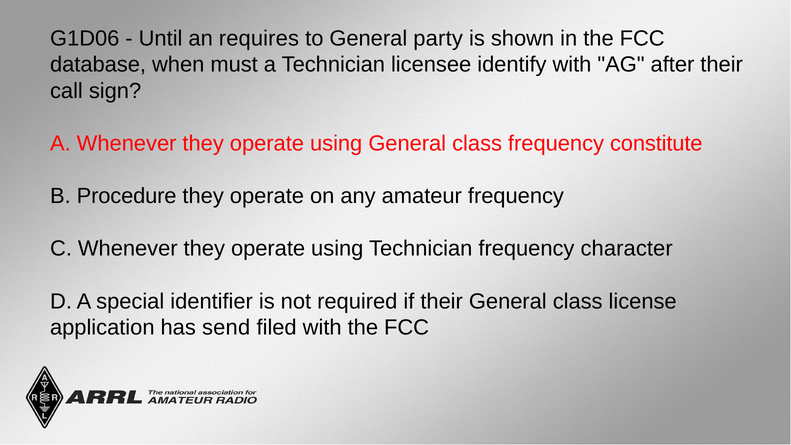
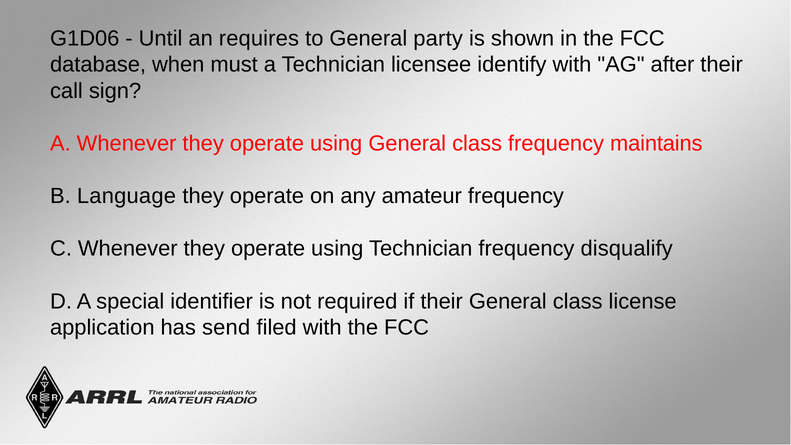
constitute: constitute -> maintains
Procedure: Procedure -> Language
character: character -> disqualify
